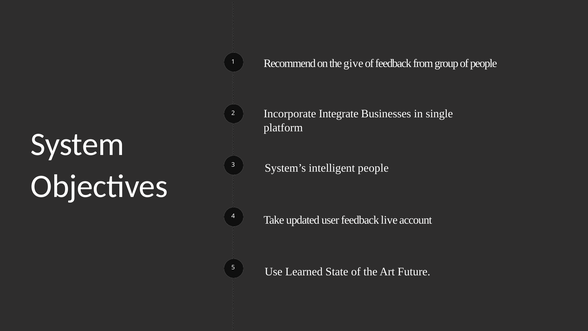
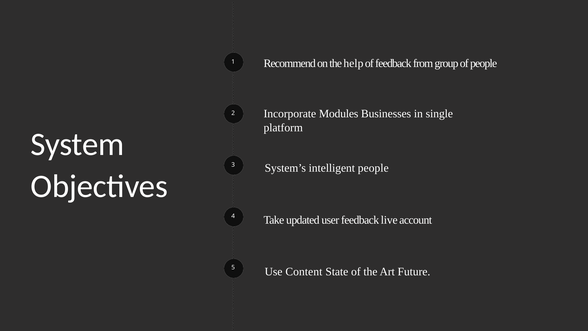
give: give -> help
Integrate: Integrate -> Modules
Learned: Learned -> Content
